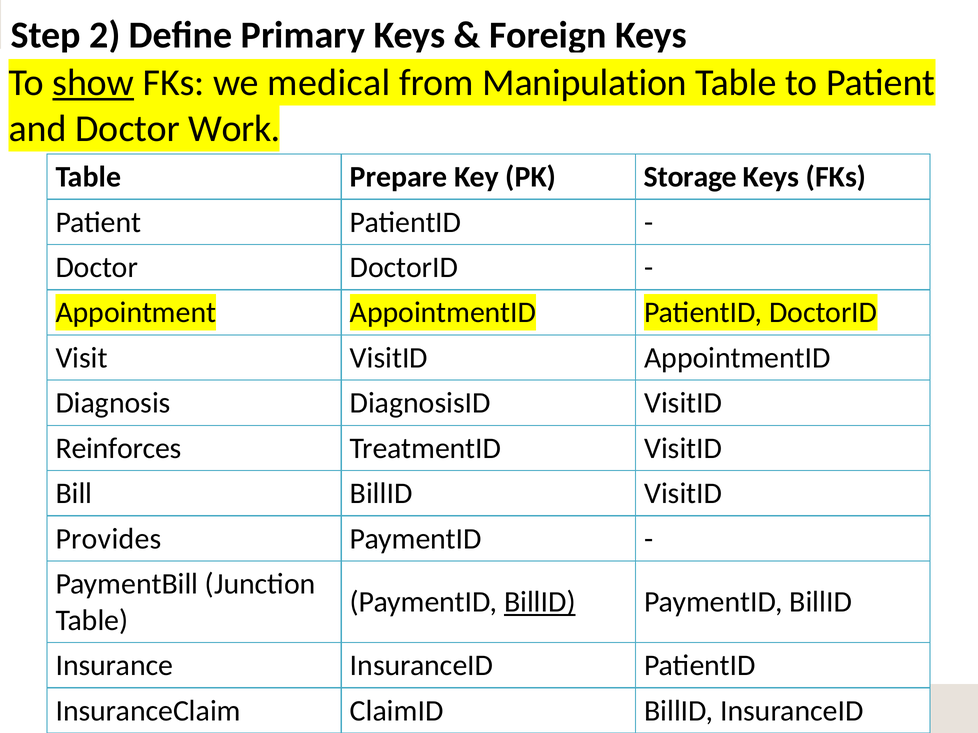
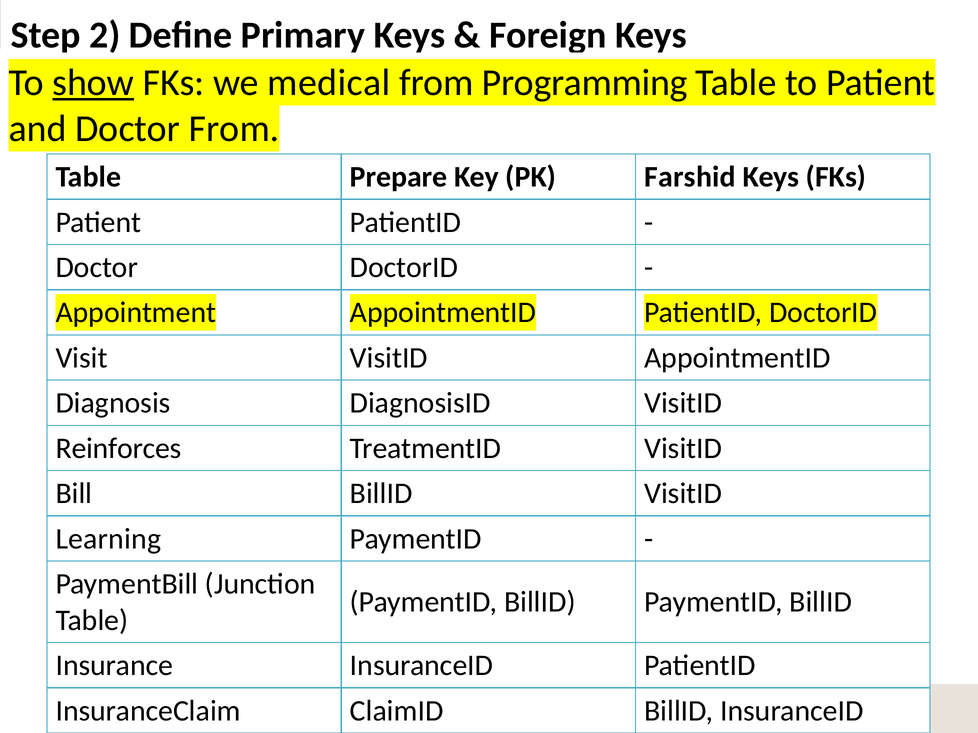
Manipulation: Manipulation -> Programming
Doctor Work: Work -> From
Storage: Storage -> Farshid
Provides: Provides -> Learning
BillID at (540, 603) underline: present -> none
